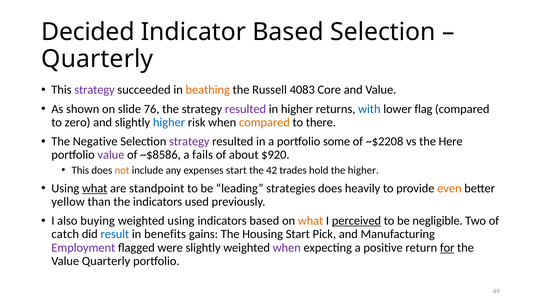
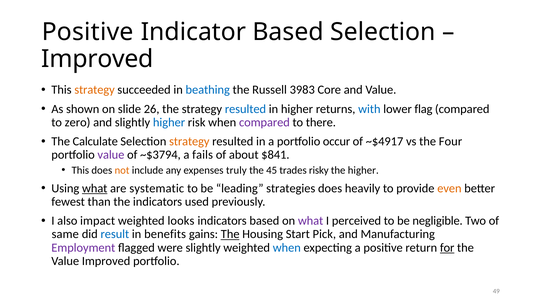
Decided at (88, 32): Decided -> Positive
Quarterly at (97, 59): Quarterly -> Improved
strategy at (95, 90) colour: purple -> orange
beathing colour: orange -> blue
4083: 4083 -> 3983
76: 76 -> 26
resulted at (245, 109) colour: purple -> blue
compared at (264, 122) colour: orange -> purple
Negative: Negative -> Calculate
strategy at (189, 141) colour: purple -> orange
some: some -> occur
~$2208: ~$2208 -> ~$4917
Here: Here -> Four
~$8586: ~$8586 -> ~$3794
$920: $920 -> $841
expenses start: start -> truly
42: 42 -> 45
hold: hold -> risky
standpoint: standpoint -> systematic
yellow: yellow -> fewest
buying: buying -> impact
weighted using: using -> looks
what at (311, 220) colour: orange -> purple
perceived underline: present -> none
catch: catch -> same
The at (230, 234) underline: none -> present
when at (287, 247) colour: purple -> blue
Value Quarterly: Quarterly -> Improved
